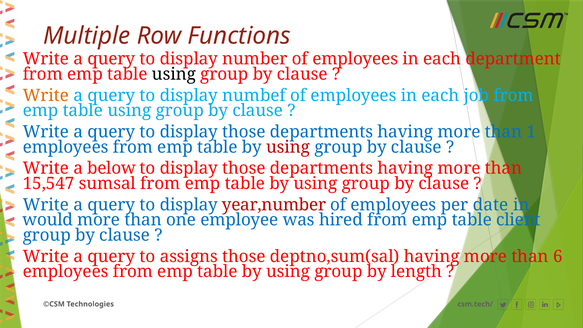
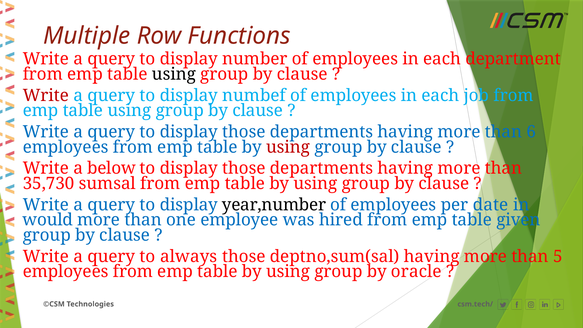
Write at (46, 95) colour: orange -> red
1: 1 -> 6
15,547: 15,547 -> 35,730
year,number colour: red -> black
client: client -> given
assigns: assigns -> always
6: 6 -> 5
length: length -> oracle
